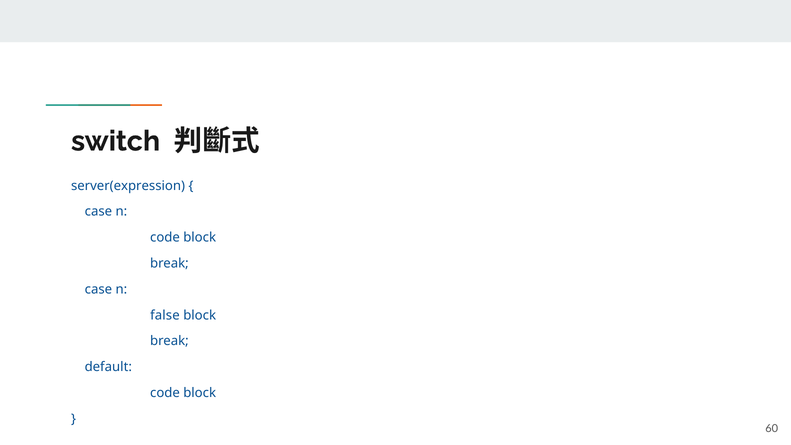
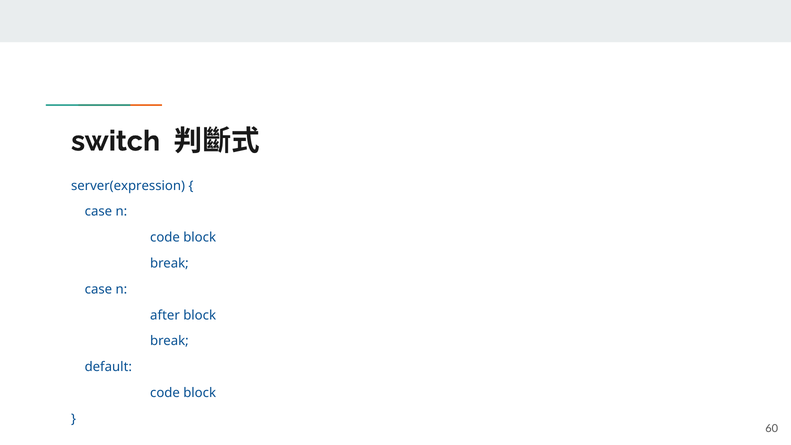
false: false -> after
